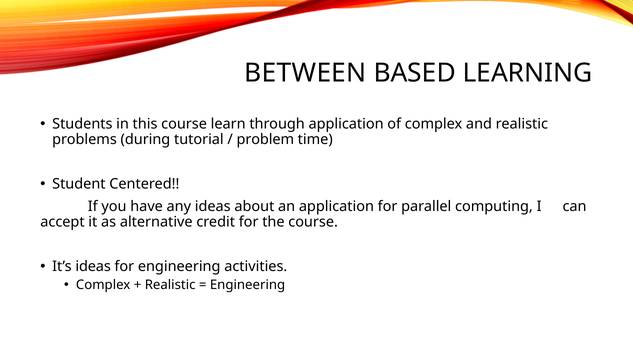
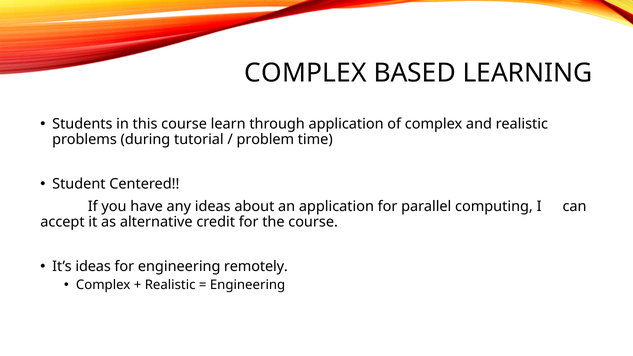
BETWEEN at (305, 73): BETWEEN -> COMPLEX
activities: activities -> remotely
